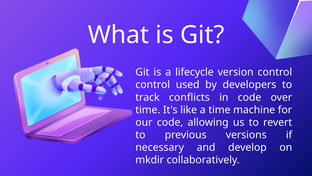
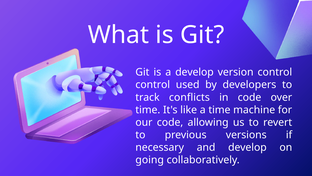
a lifecycle: lifecycle -> develop
mkdir: mkdir -> going
